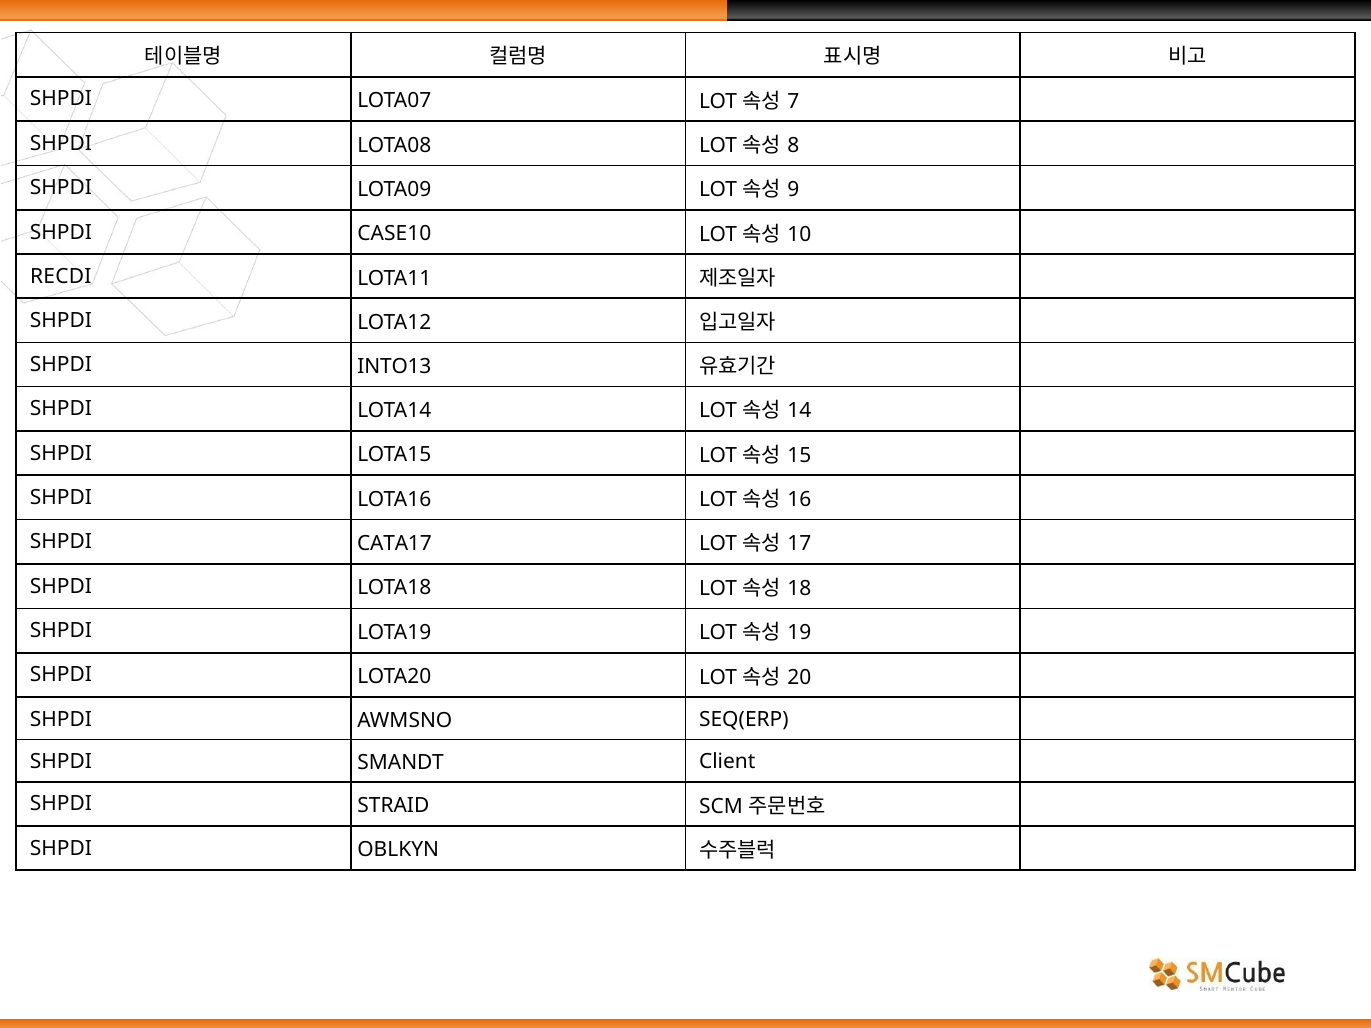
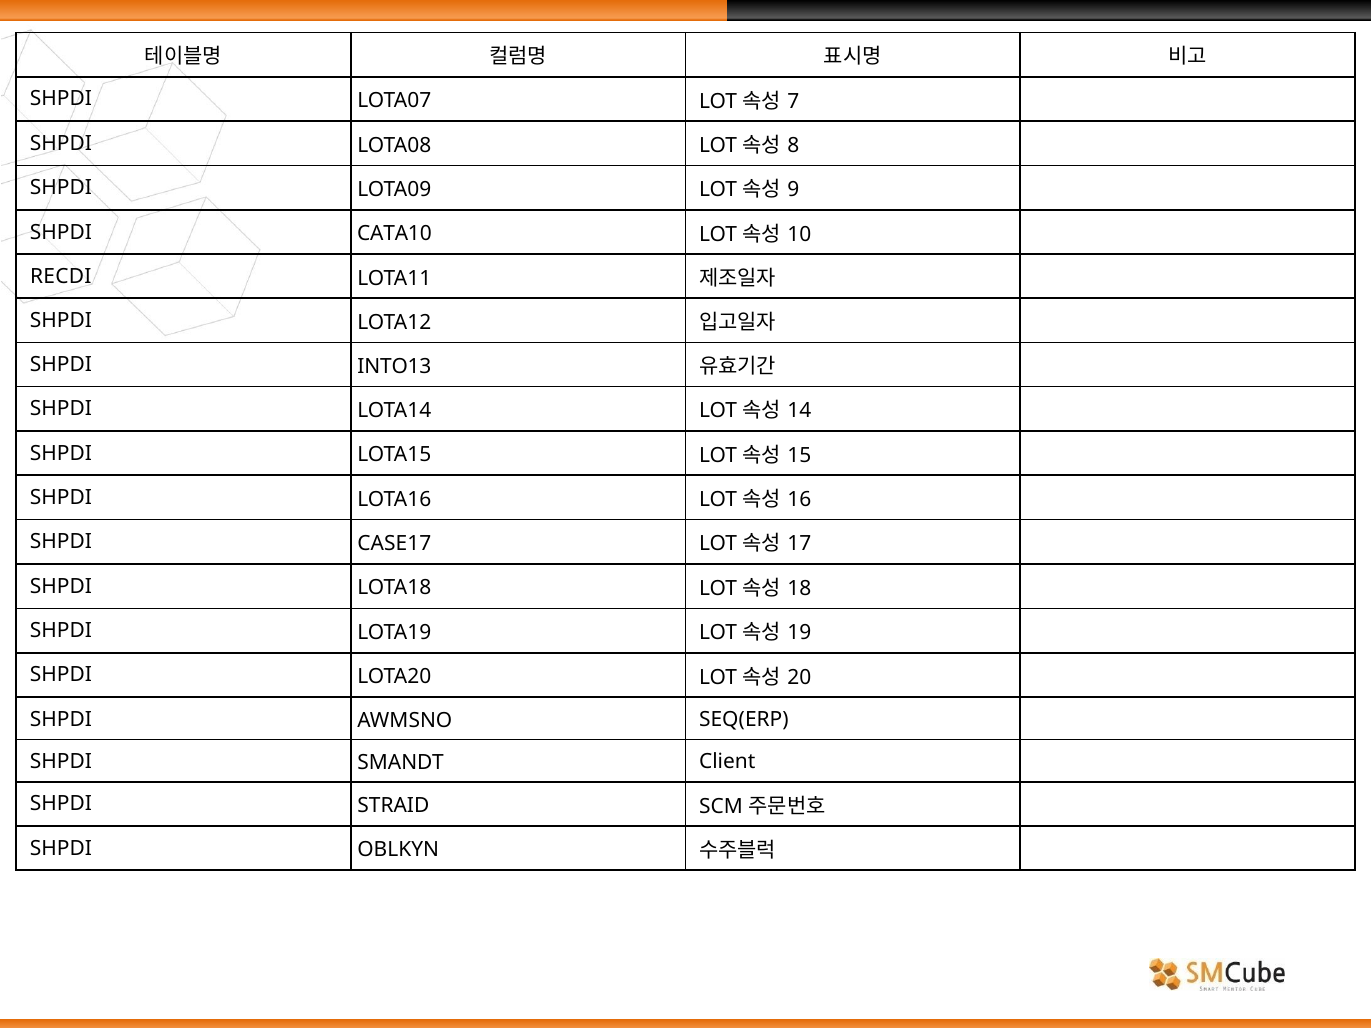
CASE10: CASE10 -> CATA10
CATA17: CATA17 -> CASE17
